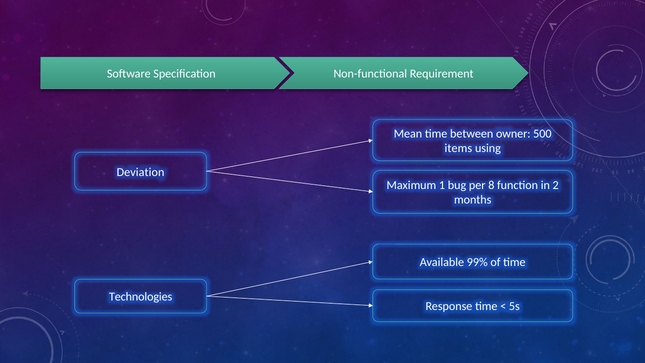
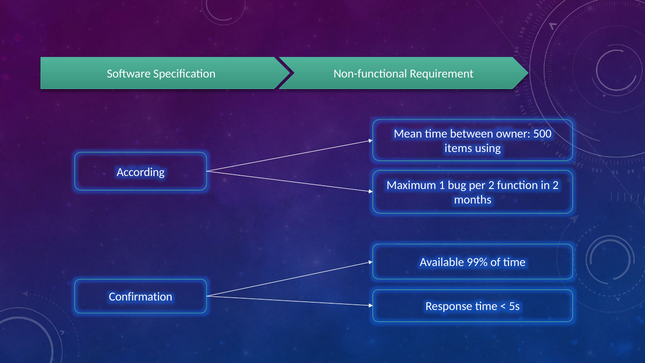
Deviation: Deviation -> According
per 8: 8 -> 2
Technologies: Technologies -> Confirmation
